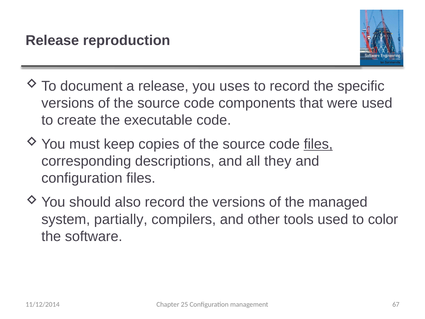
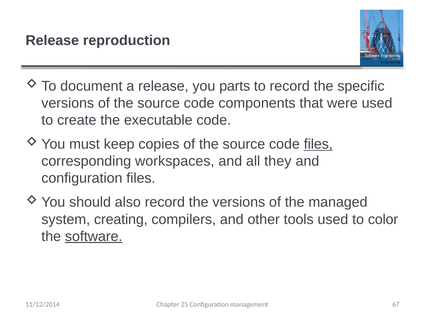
uses: uses -> parts
descriptions: descriptions -> workspaces
partially: partially -> creating
software underline: none -> present
